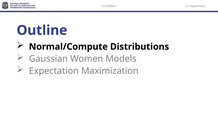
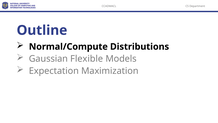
Women: Women -> Flexible
